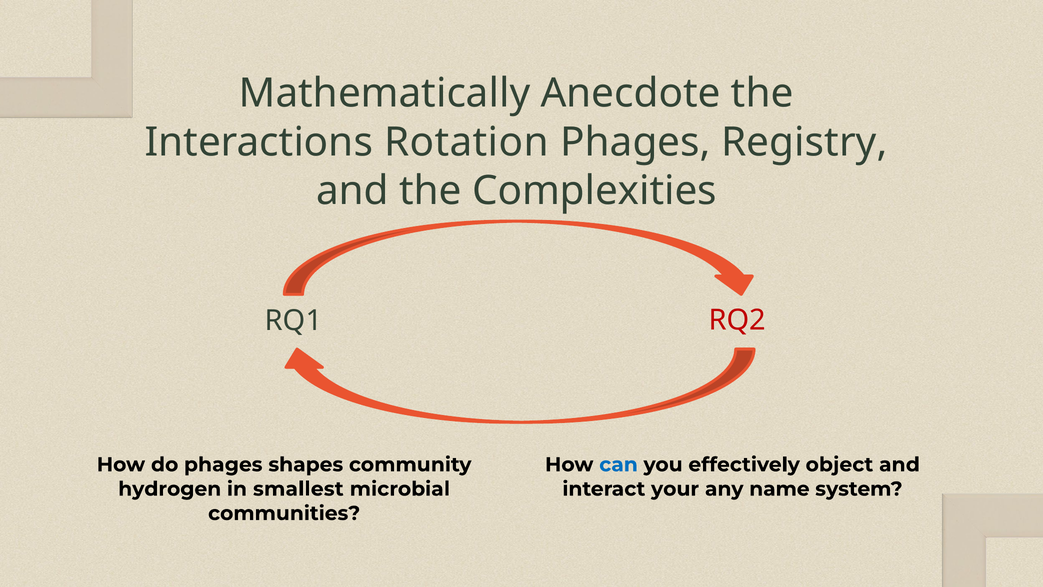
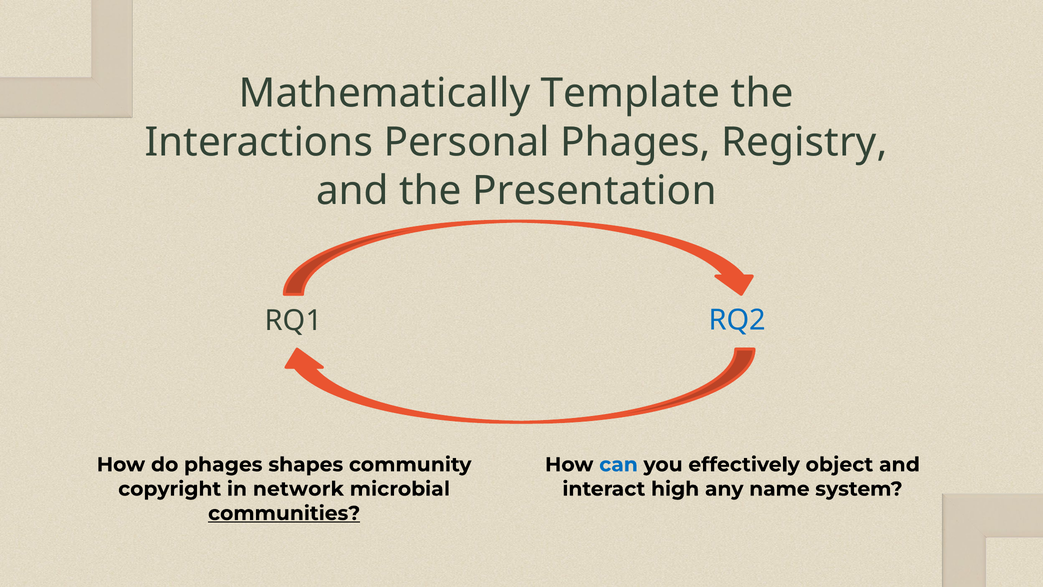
Anecdote: Anecdote -> Template
Rotation: Rotation -> Personal
Complexities: Complexities -> Presentation
RQ2 colour: red -> blue
hydrogen: hydrogen -> copyright
smallest: smallest -> network
your: your -> high
communities underline: none -> present
